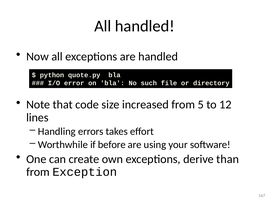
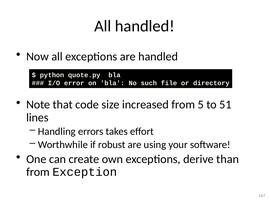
12: 12 -> 51
before: before -> robust
